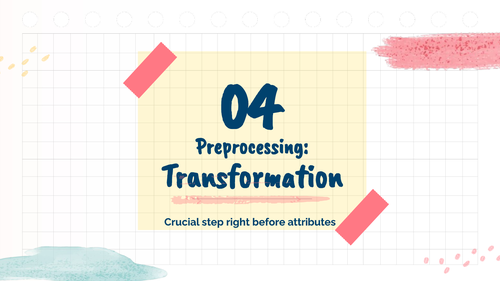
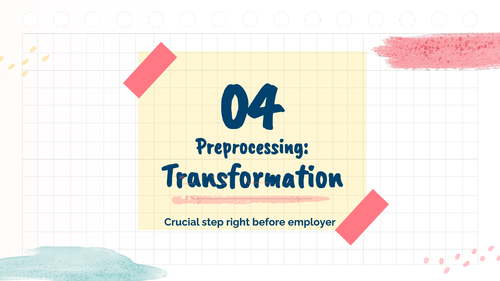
attributes: attributes -> employer
